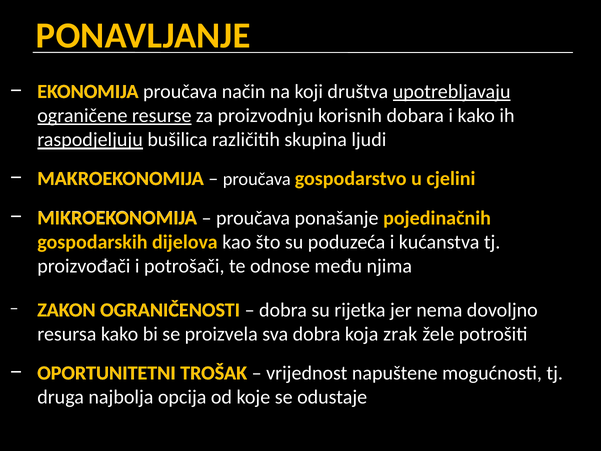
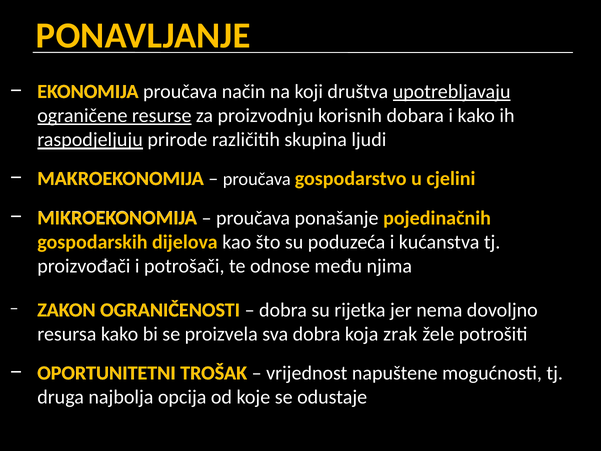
bušilica: bušilica -> prirode
